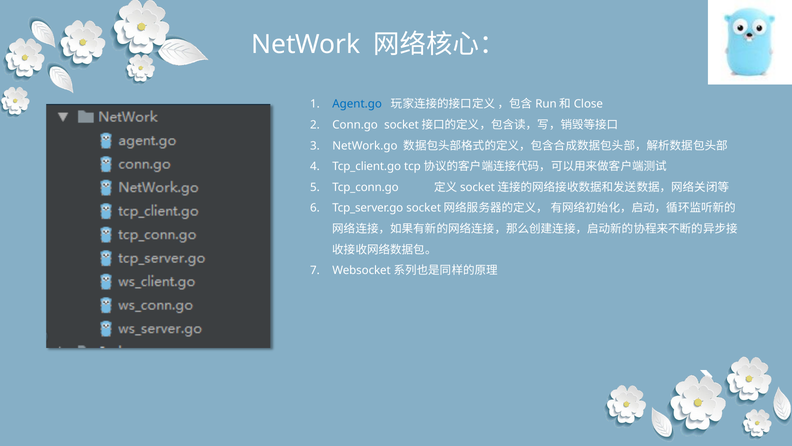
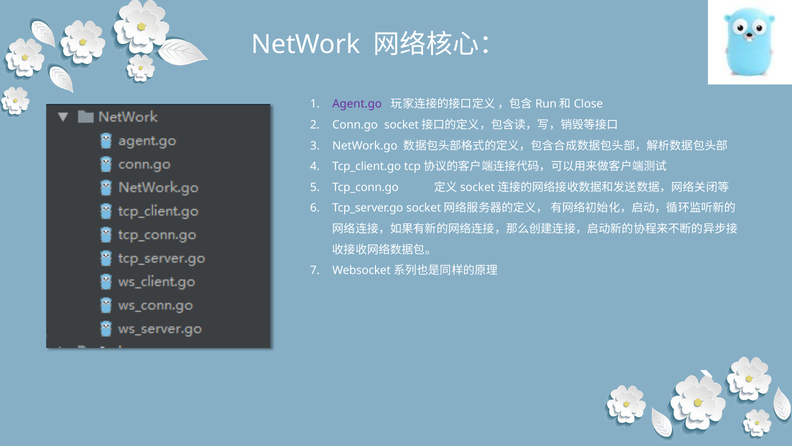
Agent.go colour: blue -> purple
